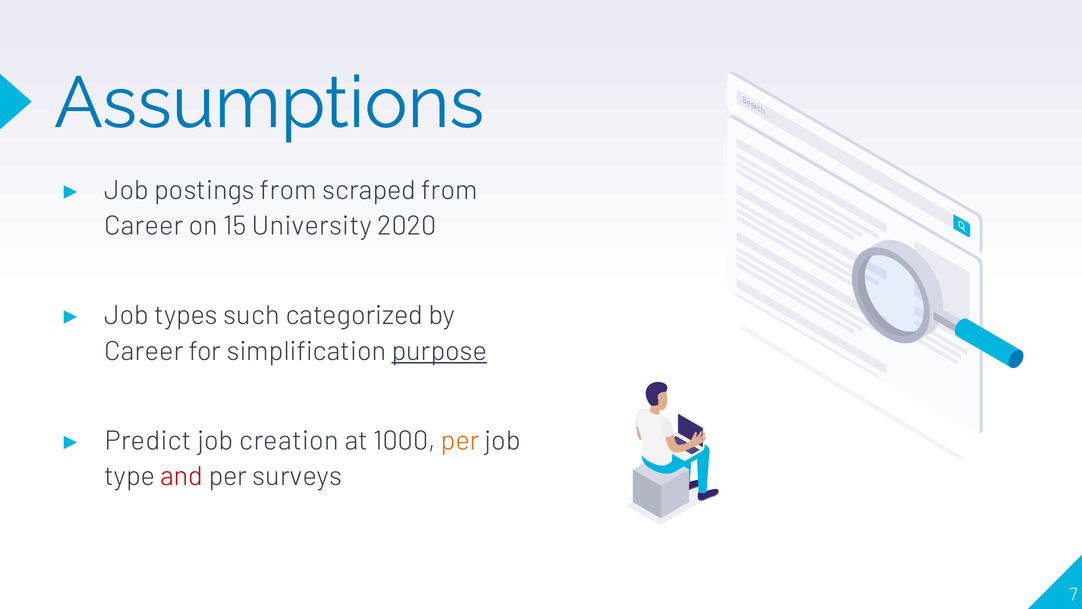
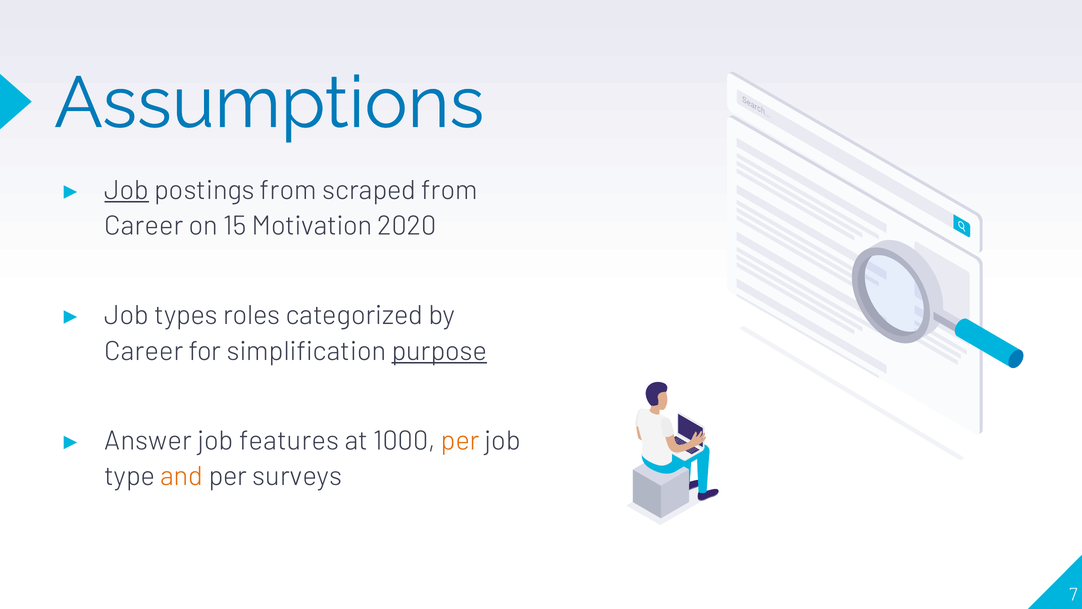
Job at (127, 190) underline: none -> present
University: University -> Motivation
such: such -> roles
Predict: Predict -> Answer
creation: creation -> features
and colour: red -> orange
